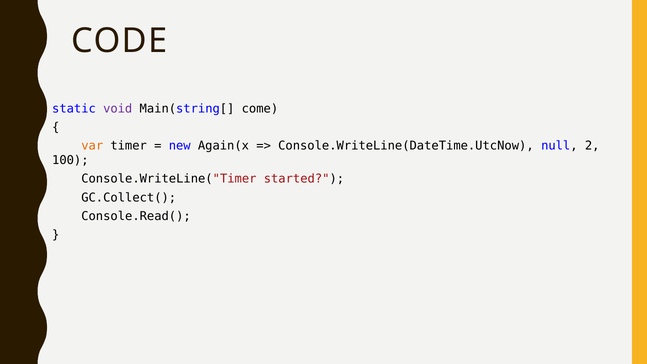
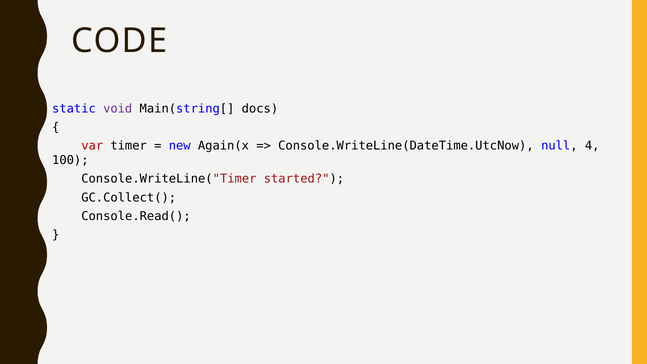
come: come -> docs
var colour: orange -> red
2: 2 -> 4
